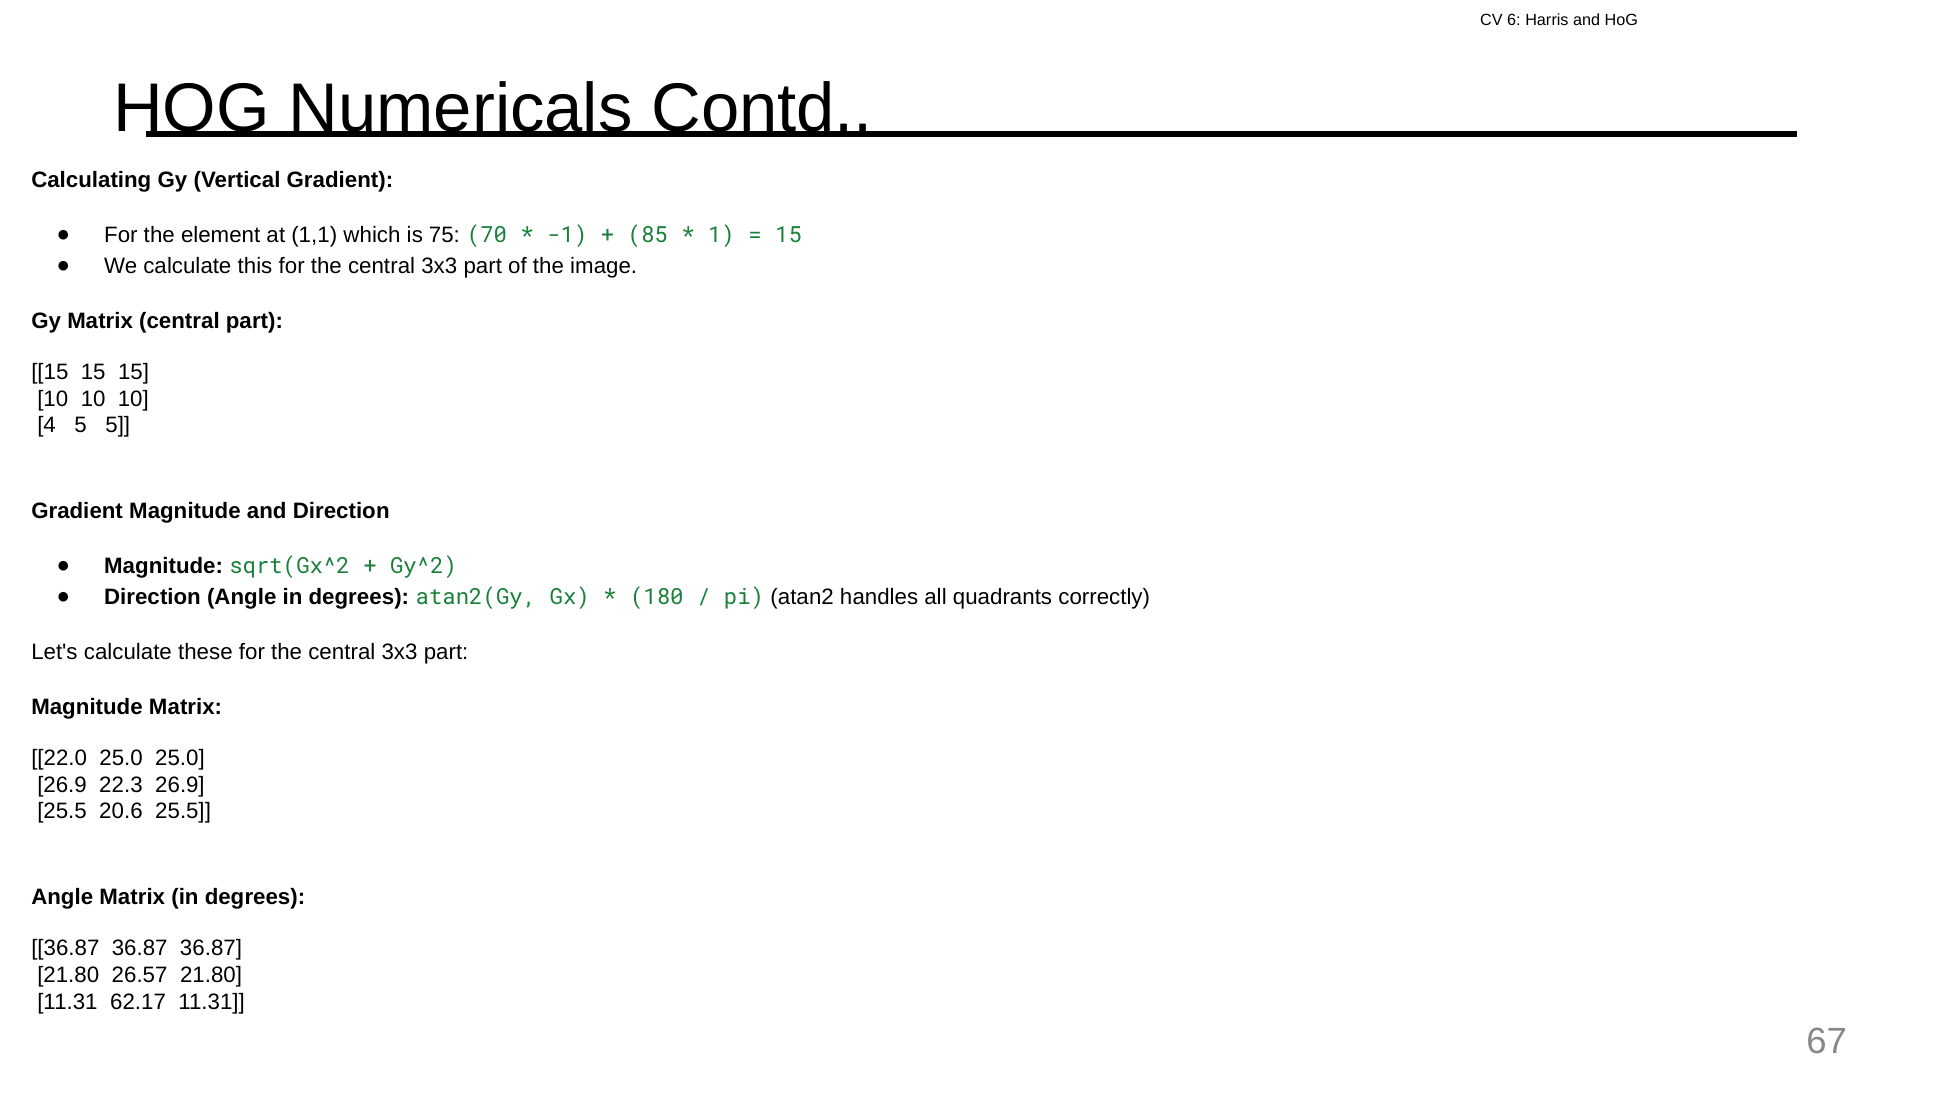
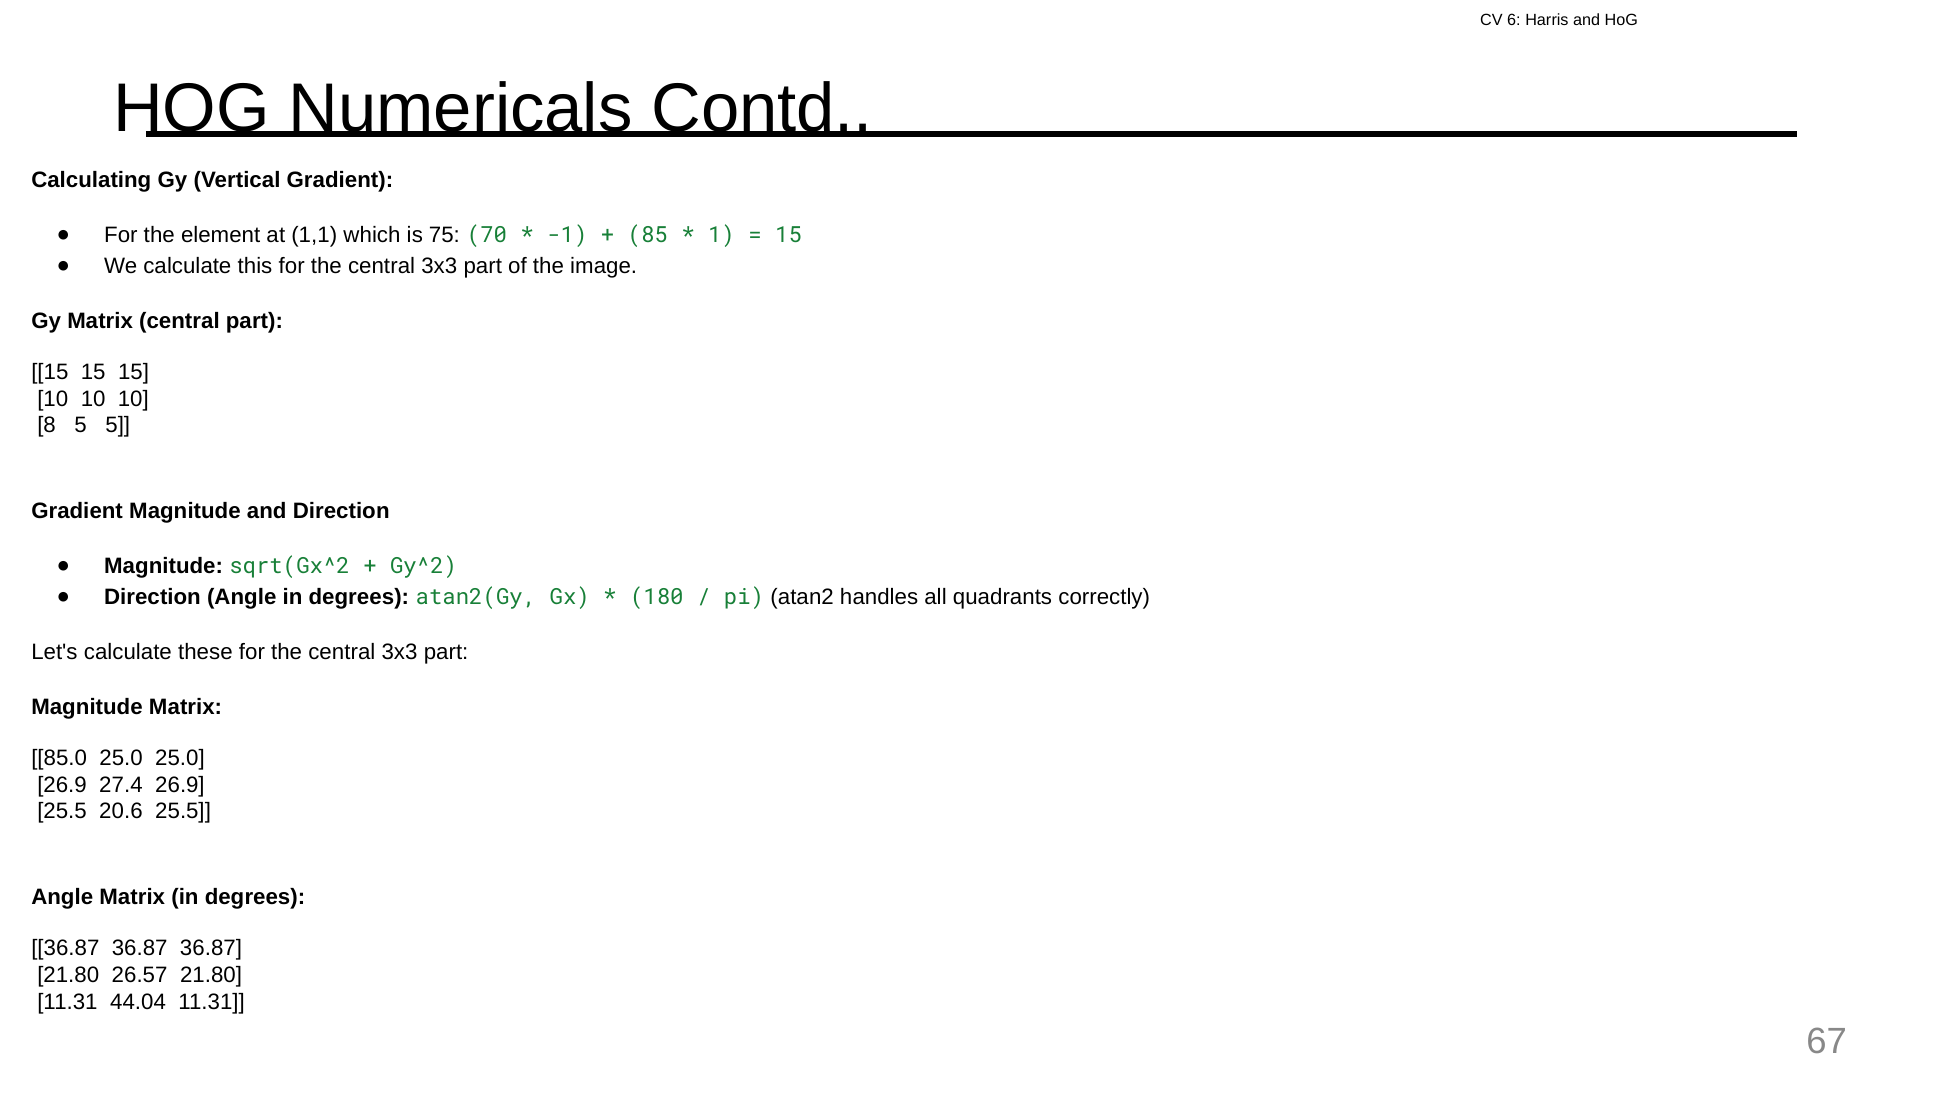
4: 4 -> 8
22.0: 22.0 -> 85.0
22.3: 22.3 -> 27.4
62.17: 62.17 -> 44.04
